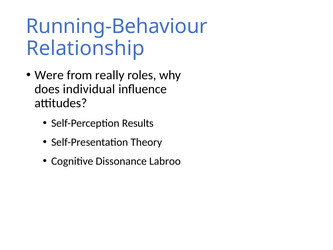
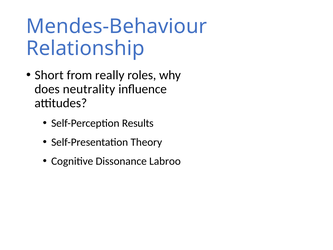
Running-Behaviour: Running-Behaviour -> Mendes-Behaviour
Were: Were -> Short
individual: individual -> neutrality
